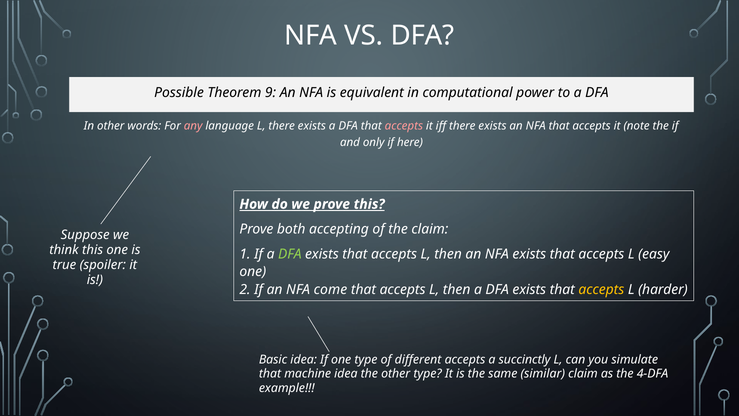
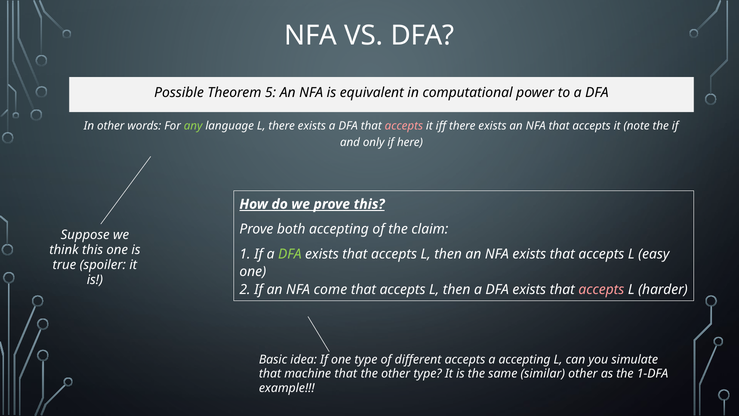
9: 9 -> 5
any colour: pink -> light green
accepts at (601, 290) colour: yellow -> pink
a succinctly: succinctly -> accepting
machine idea: idea -> that
similar claim: claim -> other
4-DFA: 4-DFA -> 1-DFA
